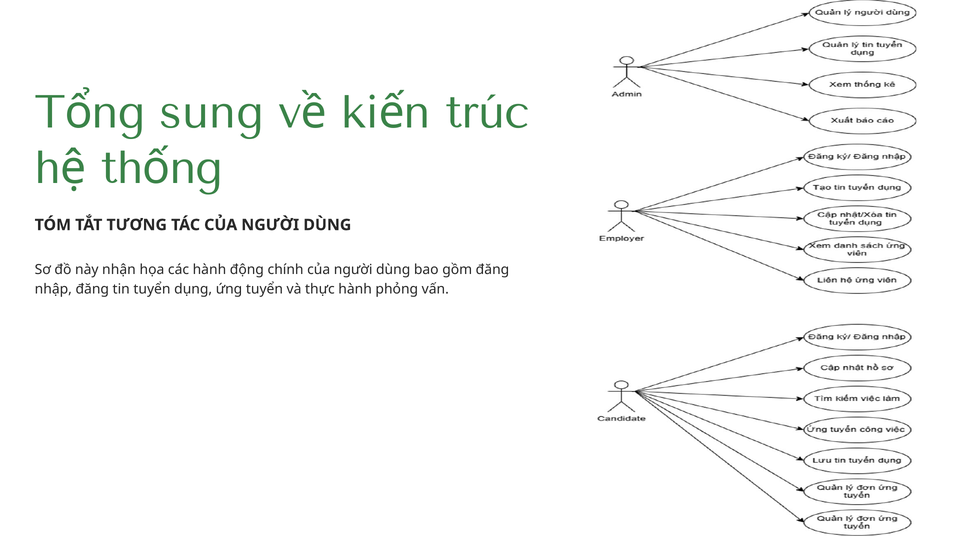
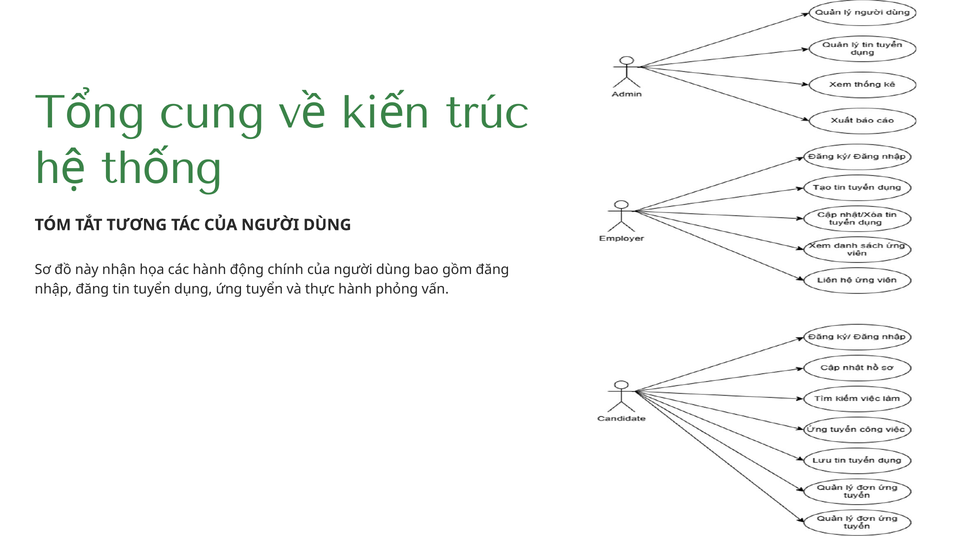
sung: sung -> cung
